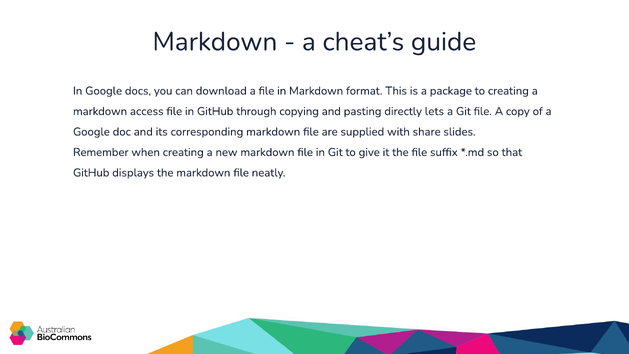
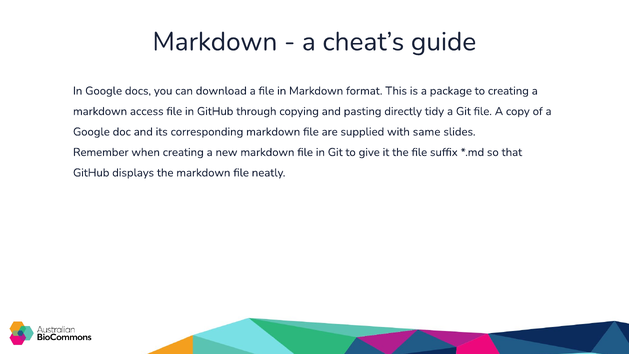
lets: lets -> tidy
share: share -> same
